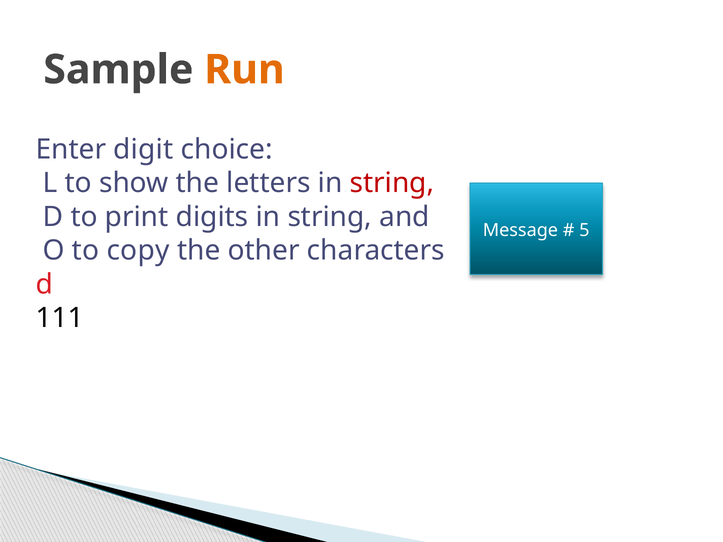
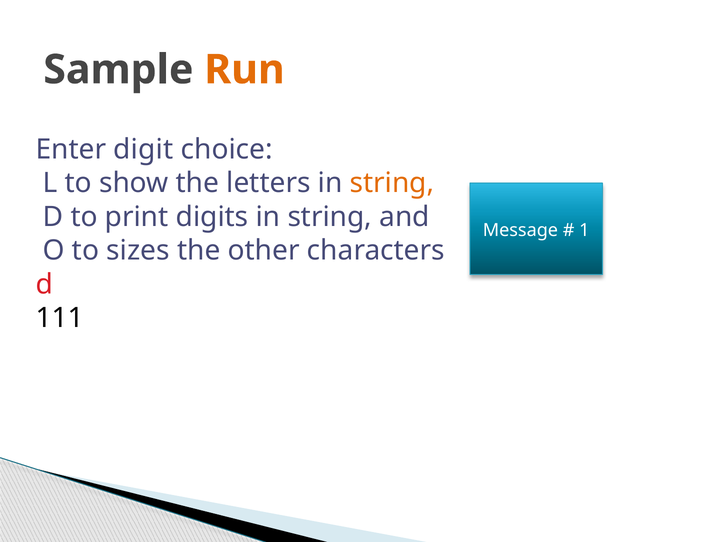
string at (392, 183) colour: red -> orange
5: 5 -> 1
copy: copy -> sizes
